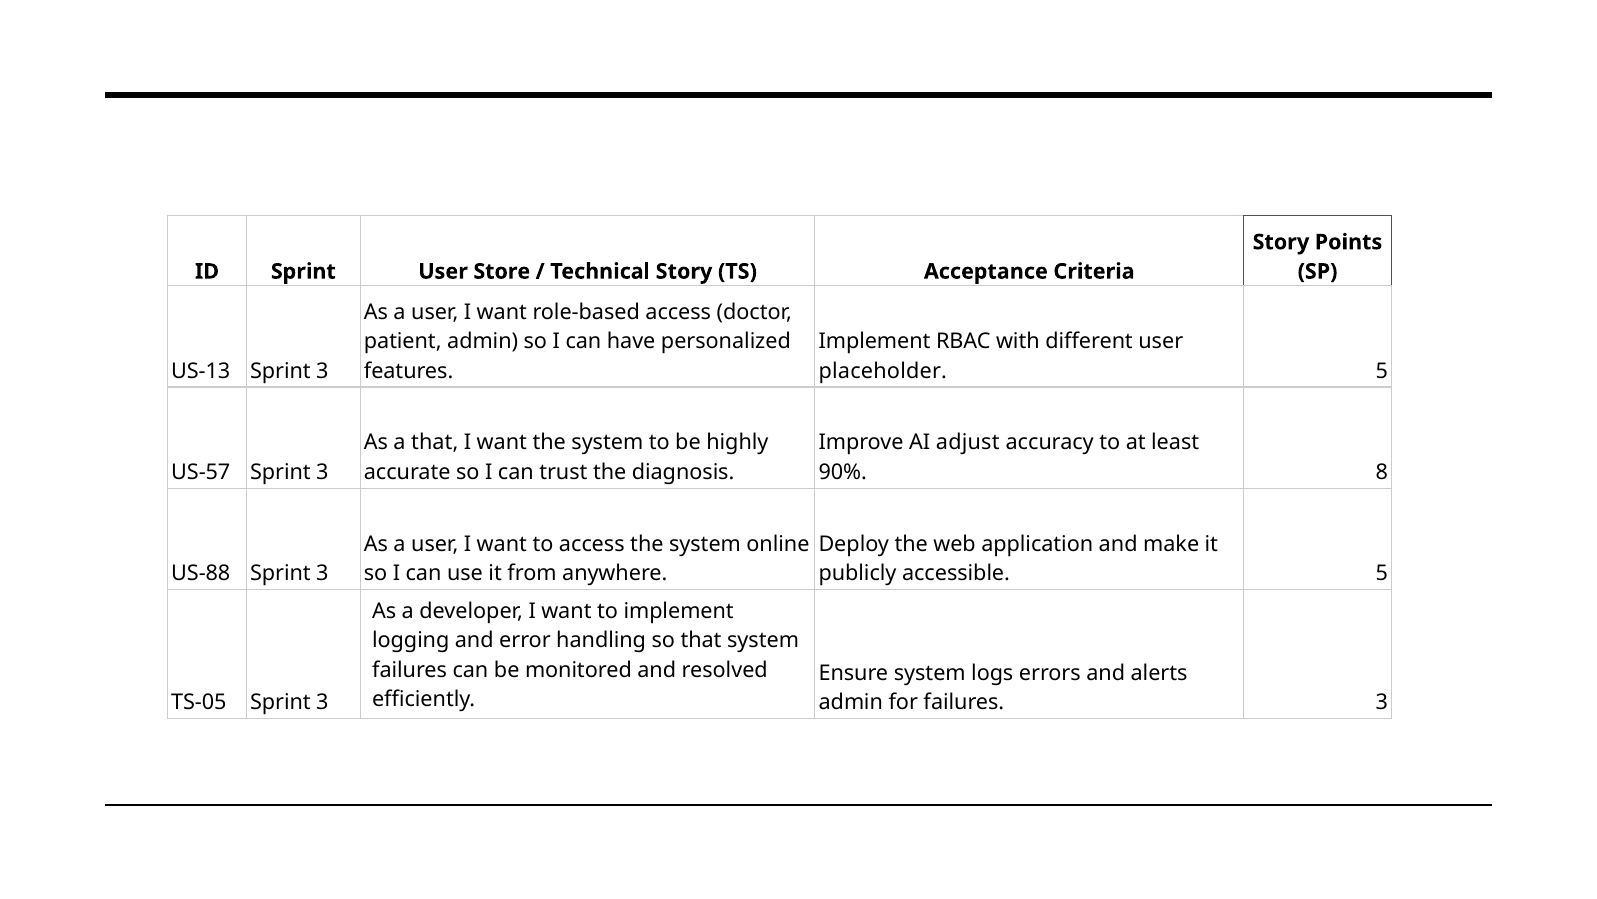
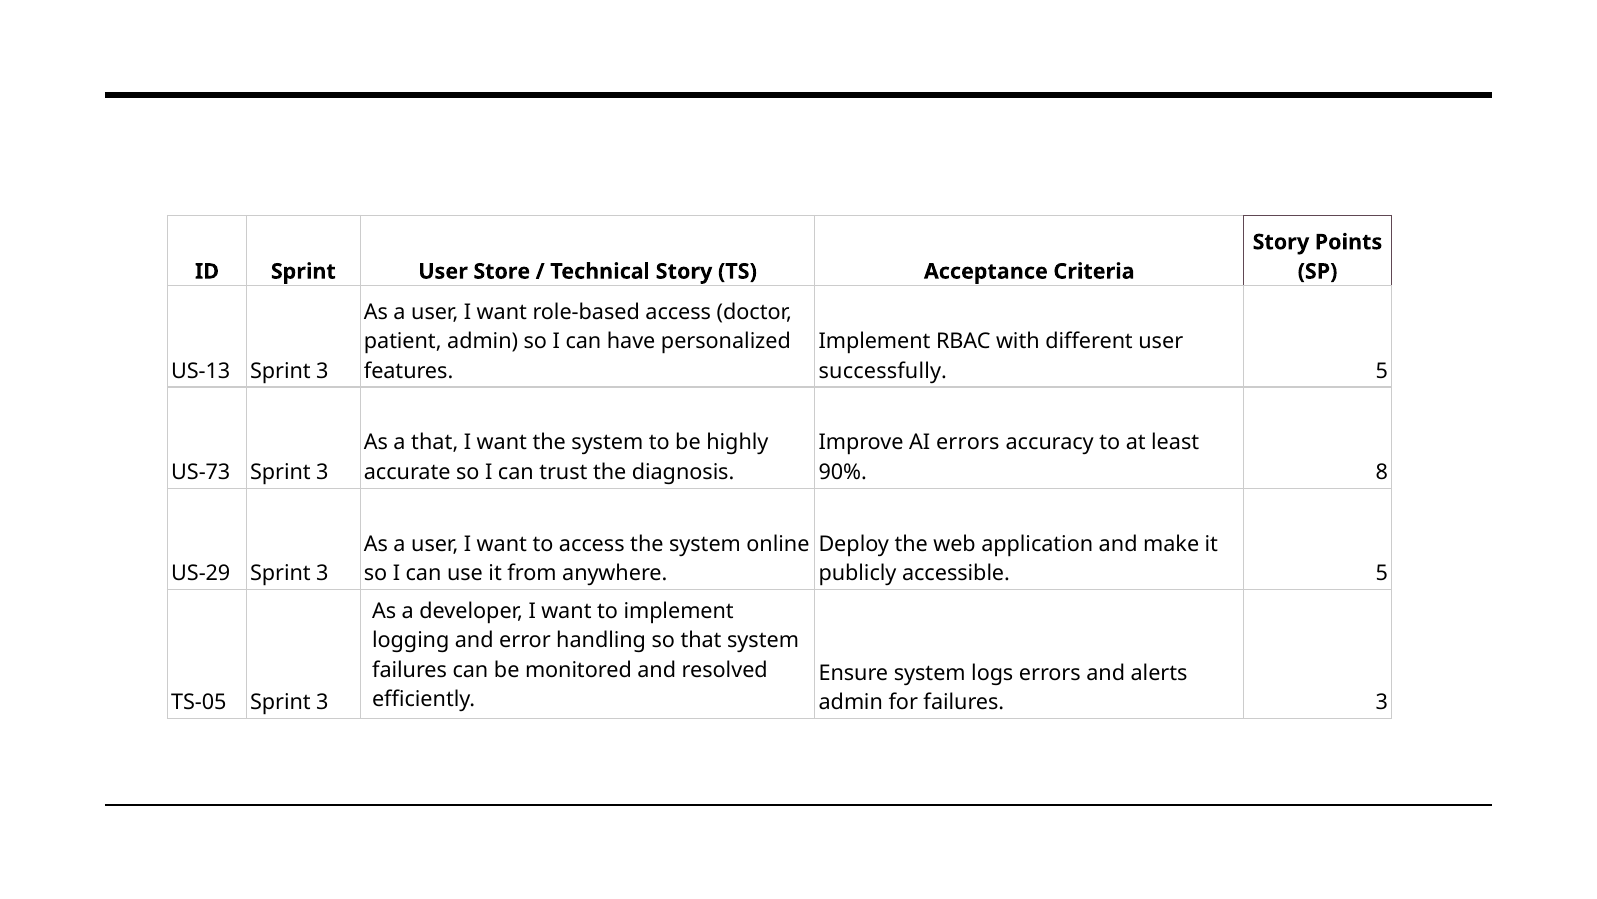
placeholder: placeholder -> successfully
AI adjust: adjust -> errors
US-57: US-57 -> US-73
US-88: US-88 -> US-29
